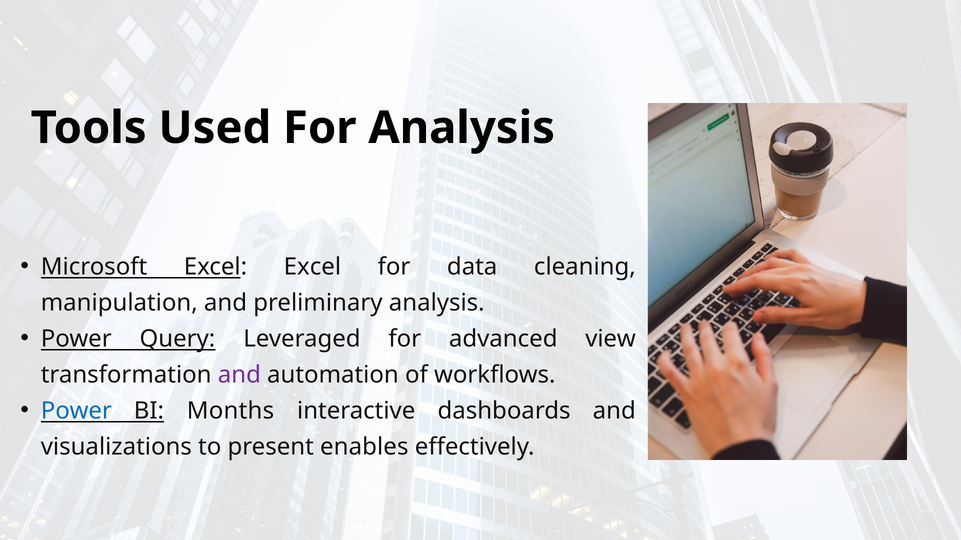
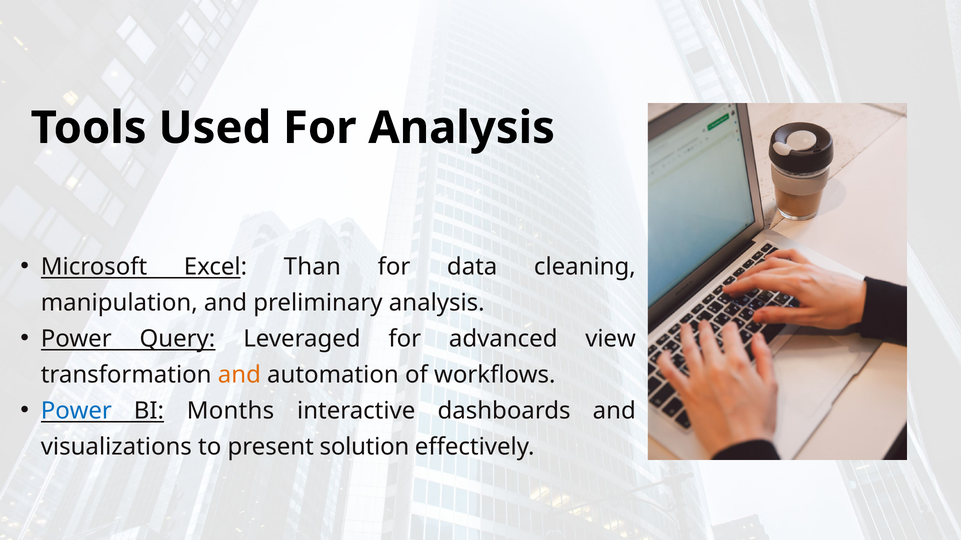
Excel Excel: Excel -> Than
and at (239, 375) colour: purple -> orange
enables: enables -> solution
